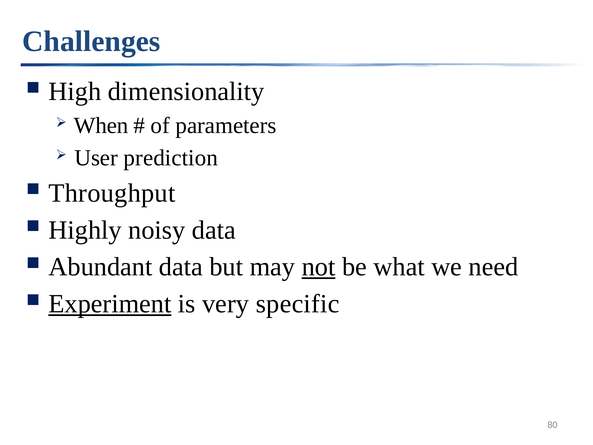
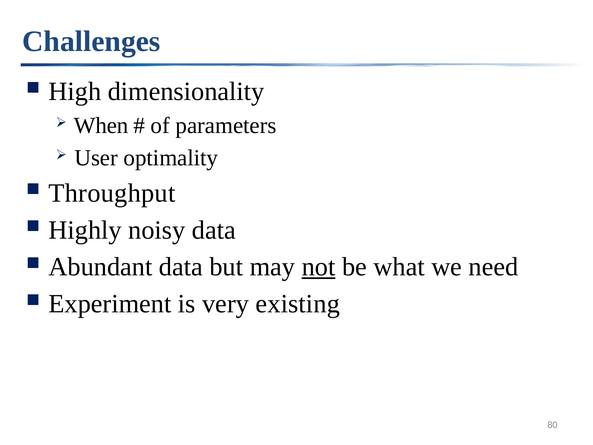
prediction: prediction -> optimality
Experiment underline: present -> none
specific: specific -> existing
